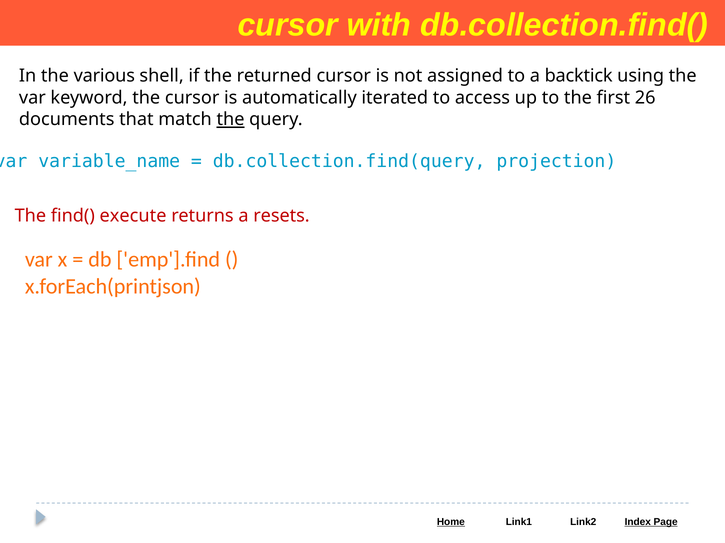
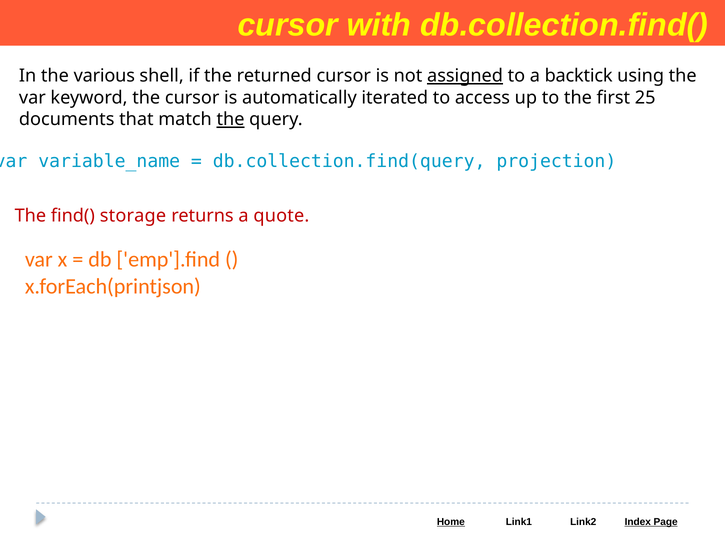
assigned underline: none -> present
26: 26 -> 25
execute: execute -> storage
resets: resets -> quote
